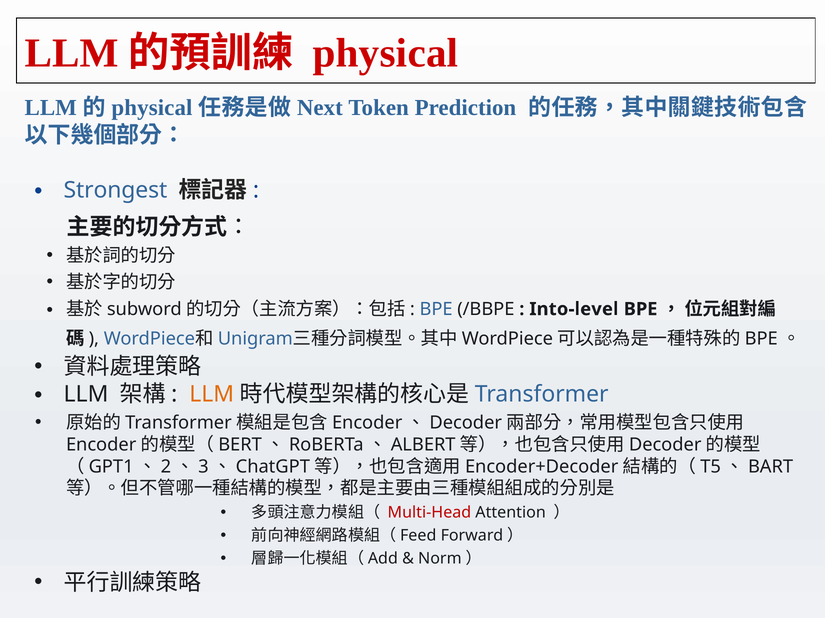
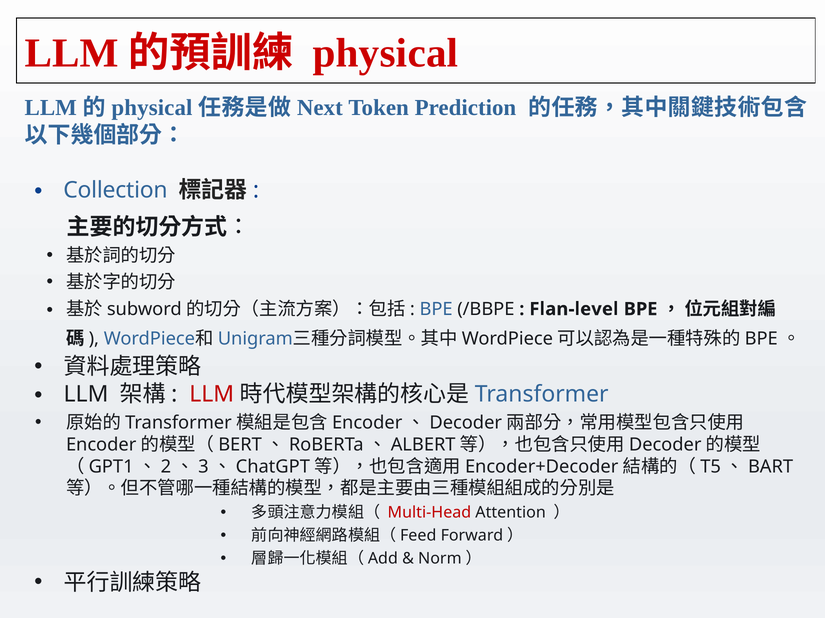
Strongest: Strongest -> Collection
Into-level: Into-level -> Flan-level
LLM at (212, 395) colour: orange -> red
